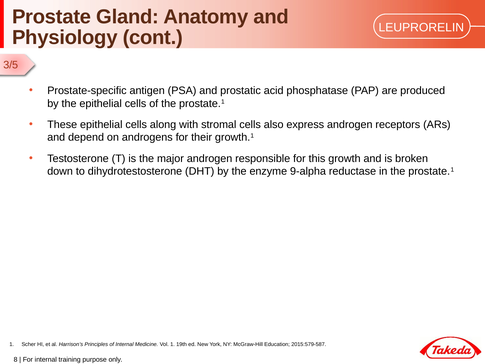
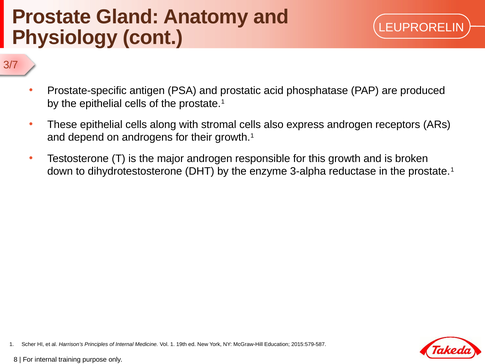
3/5: 3/5 -> 3/7
9-alpha: 9-alpha -> 3-alpha
